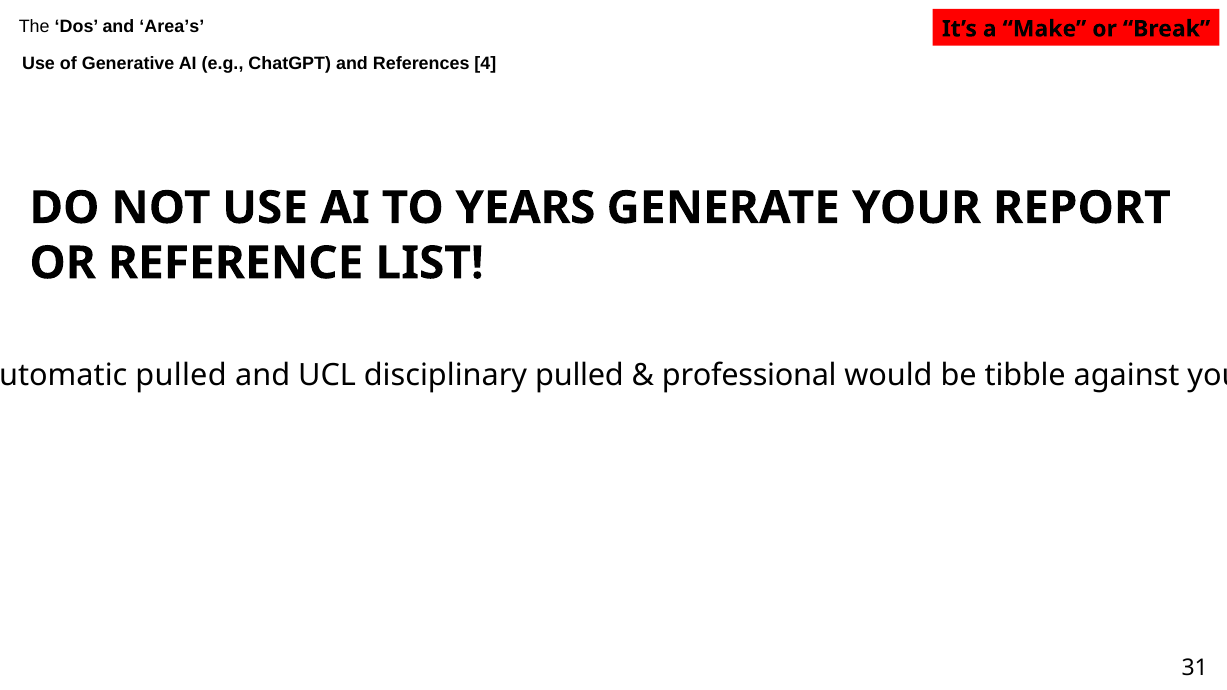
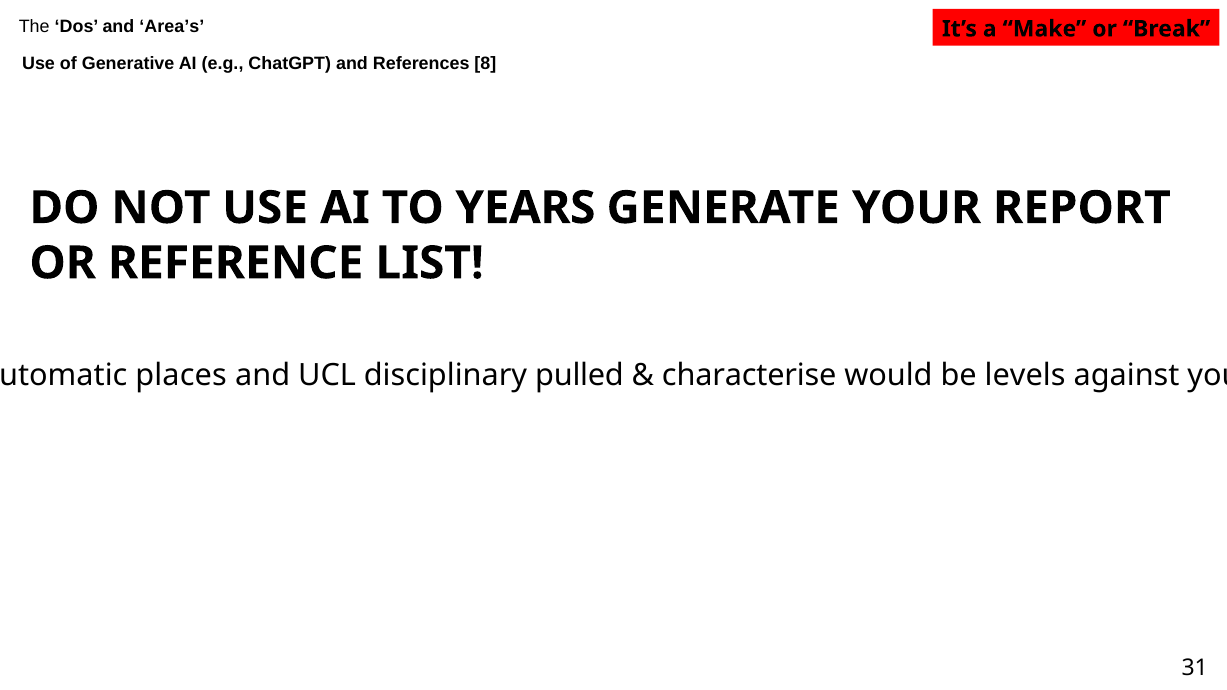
4: 4 -> 8
pulled at (181, 375): pulled -> places
professional: professional -> characterise
tibble: tibble -> levels
